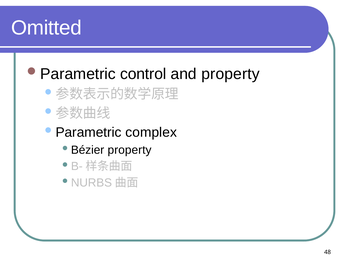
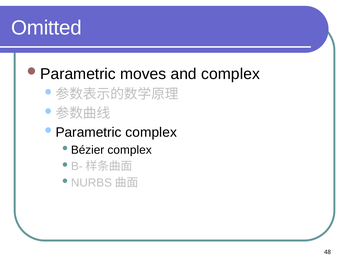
control: control -> moves
and property: property -> complex
Bézier property: property -> complex
